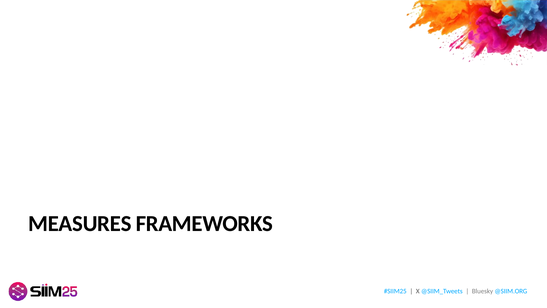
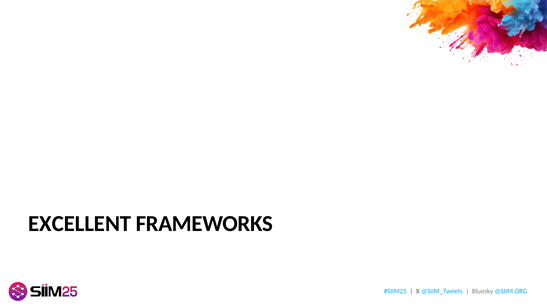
MEASURES: MEASURES -> EXCELLENT
